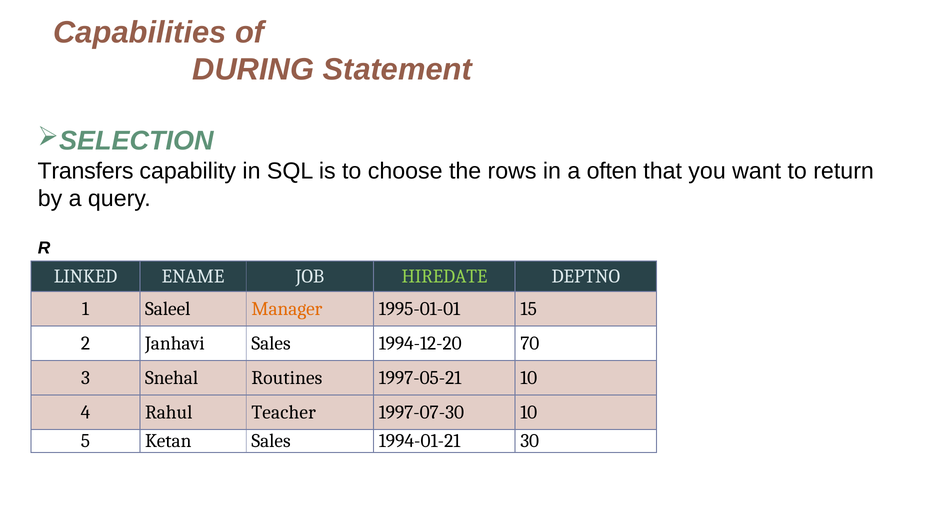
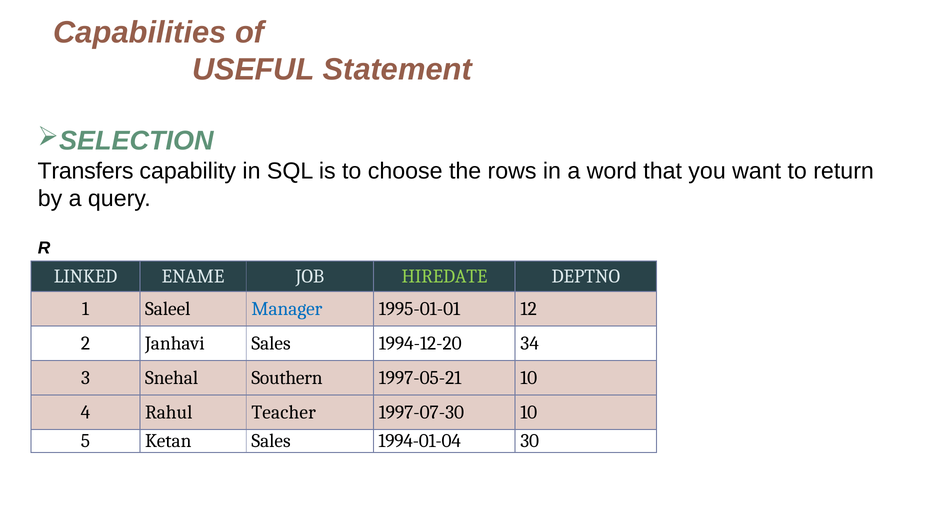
DURING: DURING -> USEFUL
often: often -> word
Manager colour: orange -> blue
15: 15 -> 12
70: 70 -> 34
Routines: Routines -> Southern
1994-01-21: 1994-01-21 -> 1994-01-04
